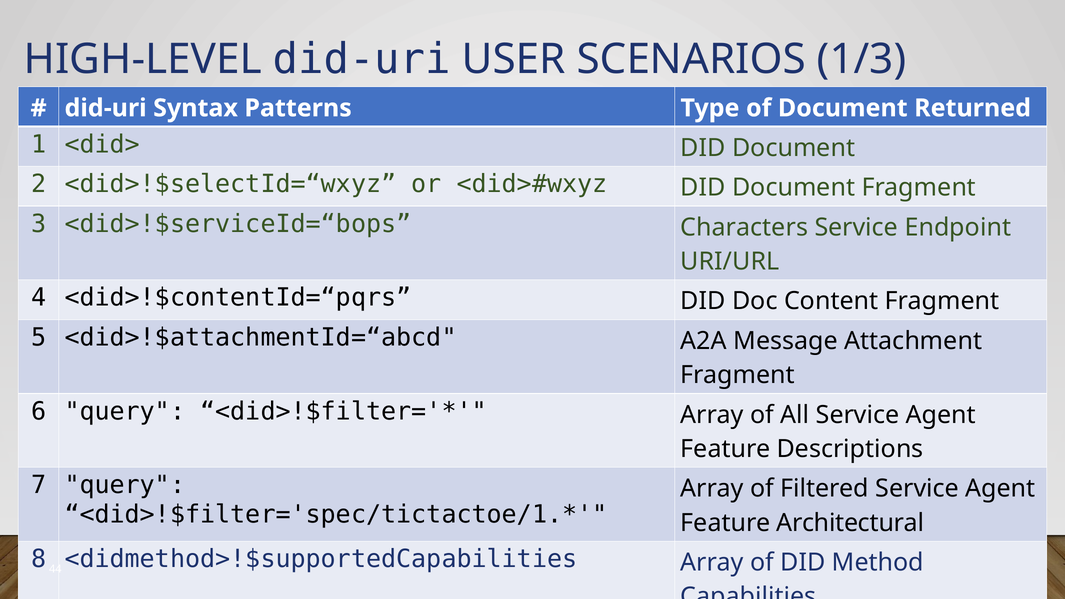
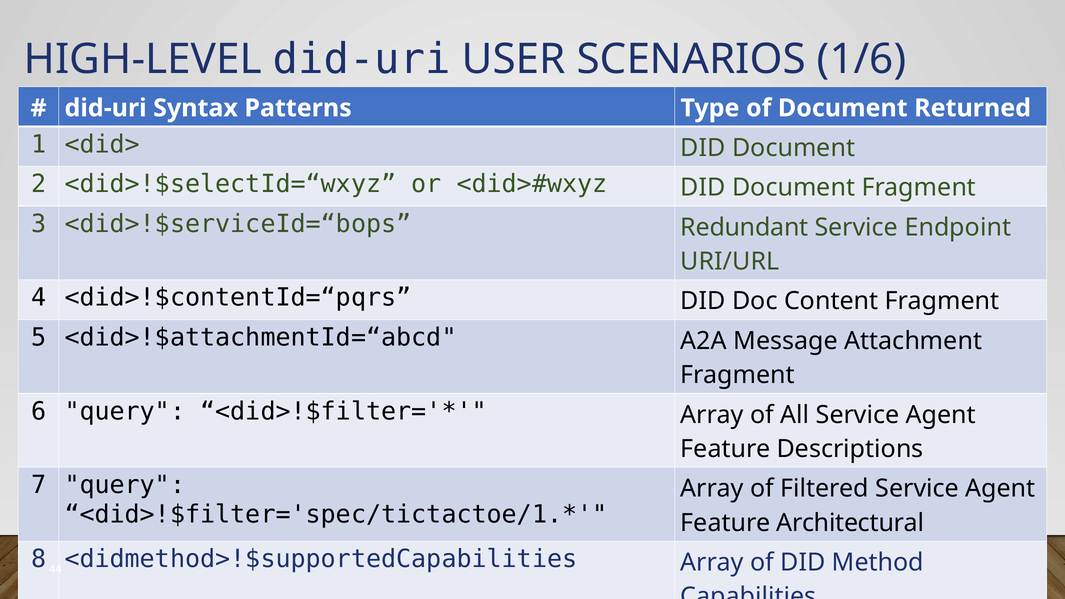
1/3: 1/3 -> 1/6
Characters: Characters -> Redundant
